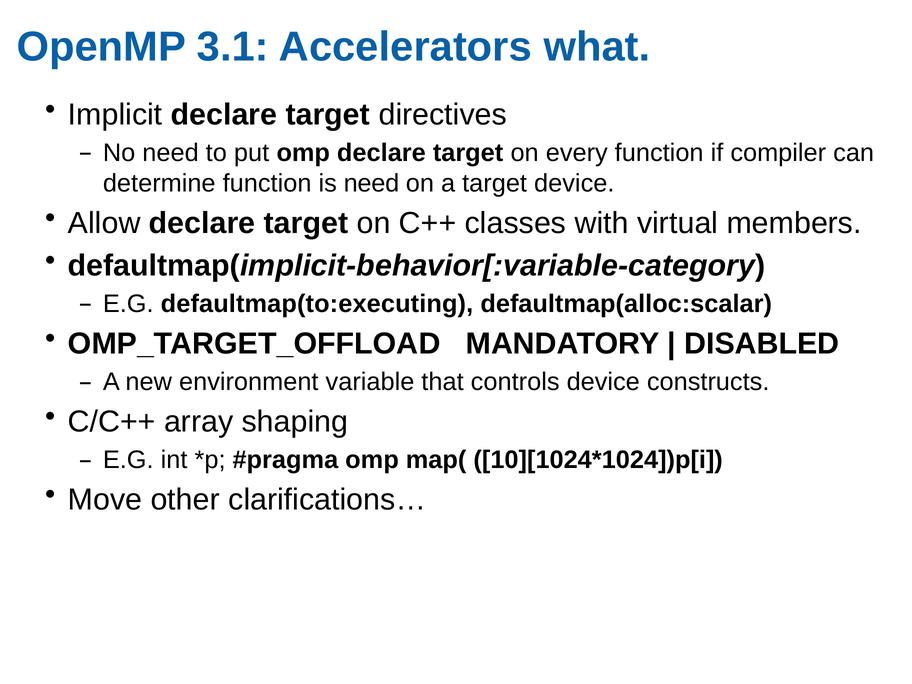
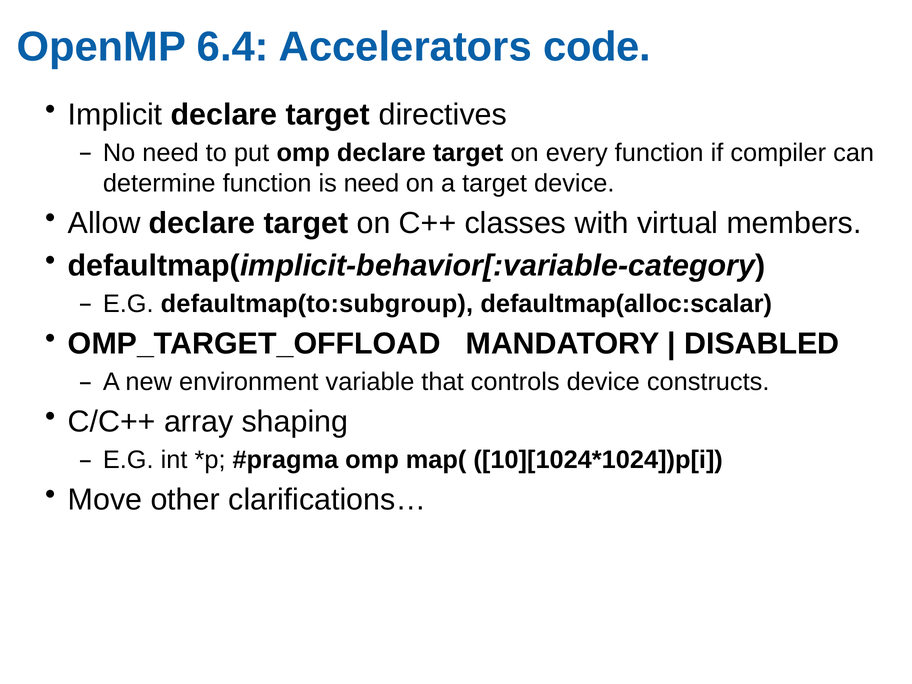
3.1: 3.1 -> 6.4
what: what -> code
defaultmap(to:executing: defaultmap(to:executing -> defaultmap(to:subgroup
